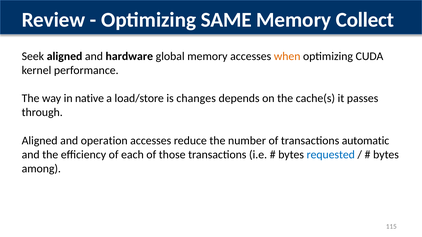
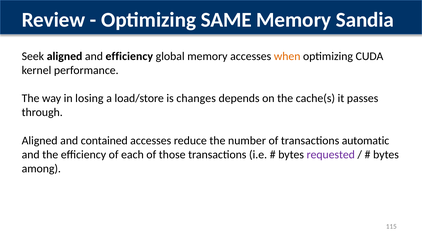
Collect: Collect -> Sandia
and hardware: hardware -> efficiency
native: native -> losing
operation: operation -> contained
requested colour: blue -> purple
